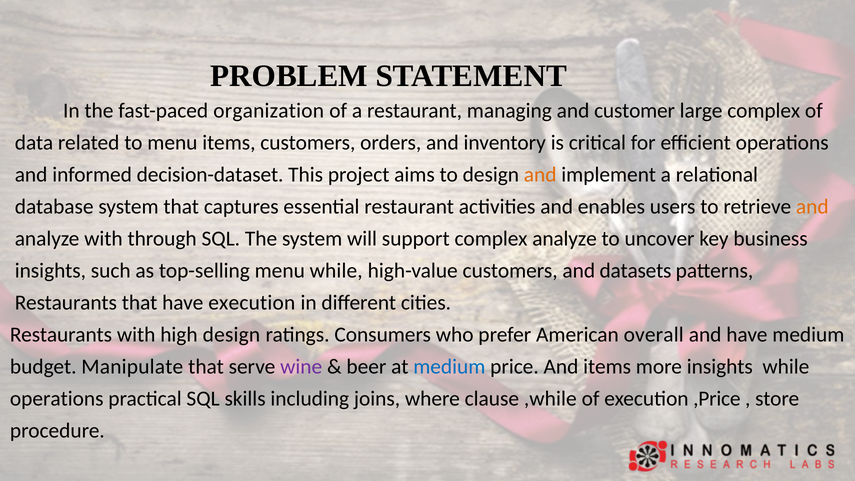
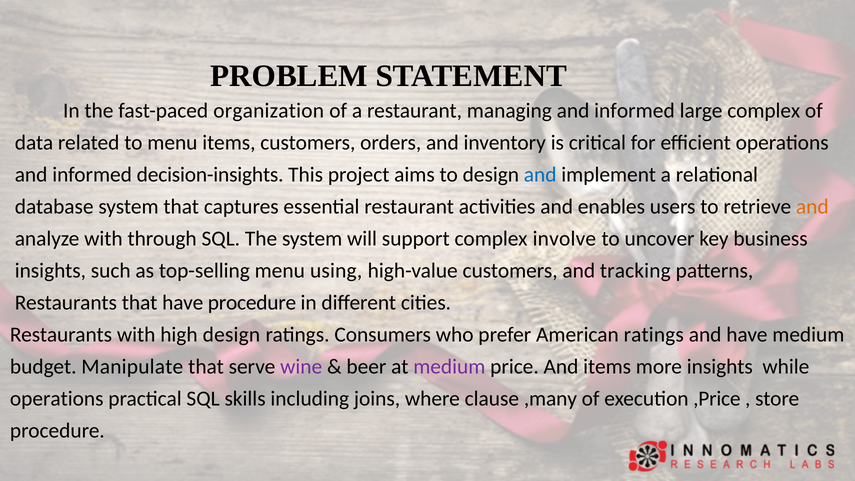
managing and customer: customer -> informed
decision-dataset: decision-dataset -> decision-insights
and at (540, 175) colour: orange -> blue
complex analyze: analyze -> involve
menu while: while -> using
datasets: datasets -> tracking
have execution: execution -> procedure
American overall: overall -> ratings
medium at (449, 367) colour: blue -> purple
,while: ,while -> ,many
